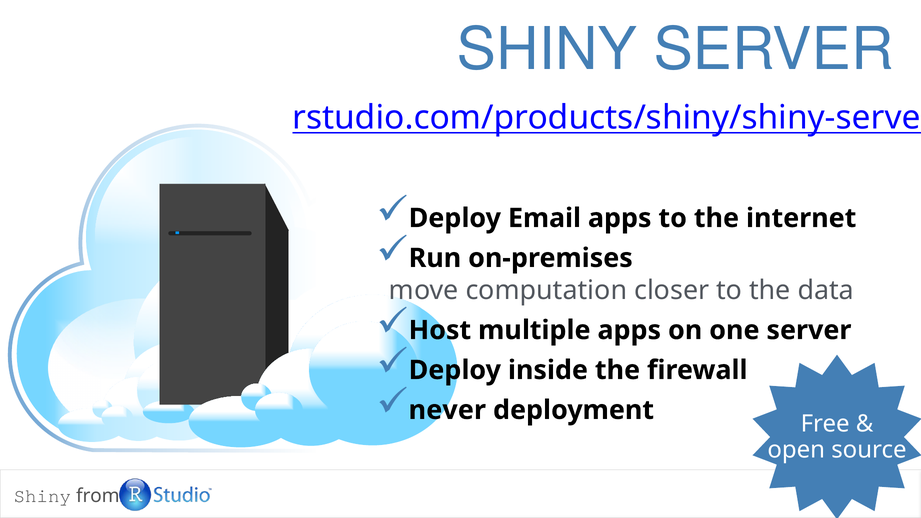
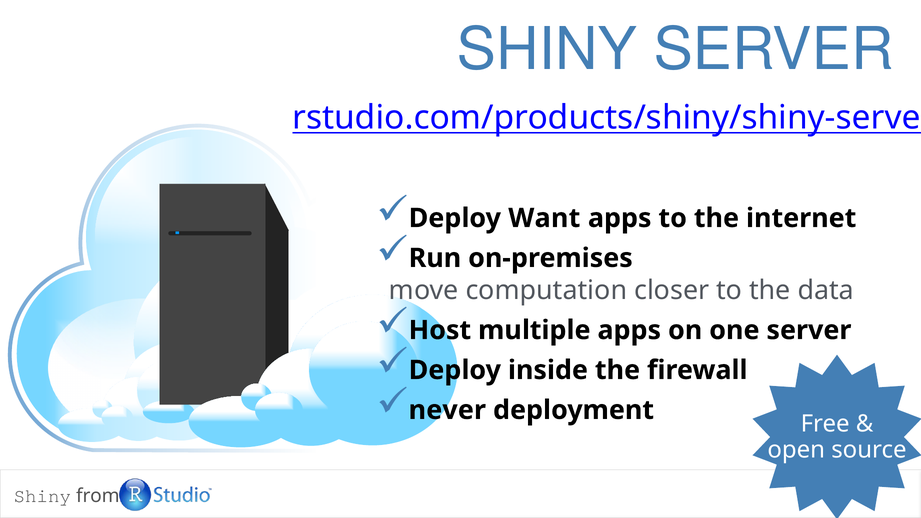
Email: Email -> Want
